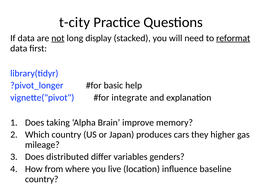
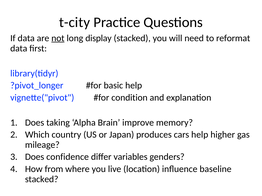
reformat underline: present -> none
integrate: integrate -> condition
cars they: they -> help
distributed: distributed -> confidence
country at (42, 180): country -> stacked
